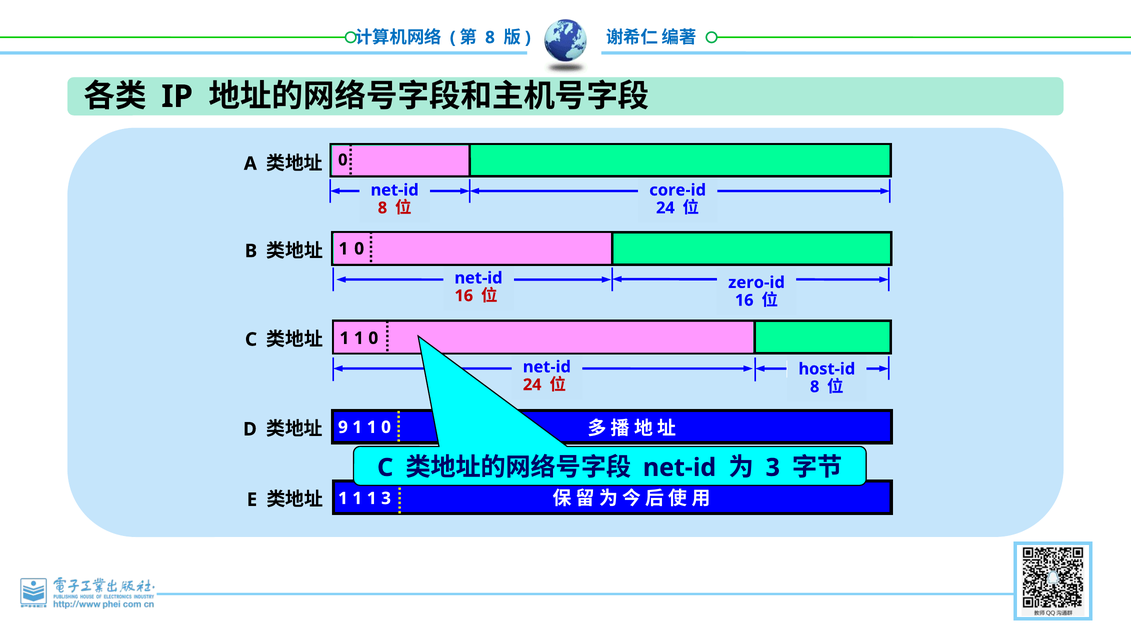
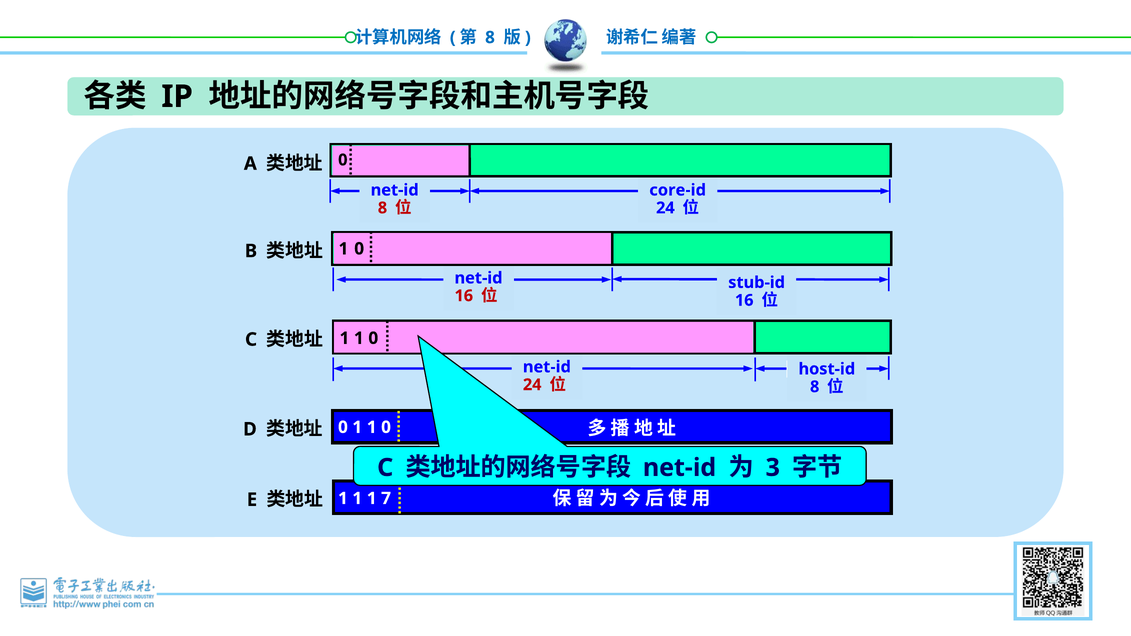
zero-id: zero-id -> stub-id
9 at (343, 427): 9 -> 0
1 3: 3 -> 7
